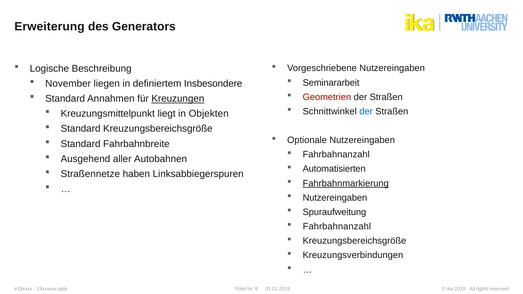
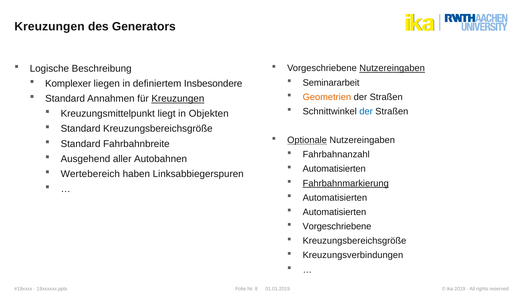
Erweiterung at (49, 27): Erweiterung -> Kreuzungen
Nutzereingaben at (392, 68) underline: none -> present
November: November -> Komplexer
Geometrien colour: red -> orange
Optionale underline: none -> present
Straßennetze: Straßennetze -> Wertebereich
Nutzereingaben at (335, 198): Nutzereingaben -> Automatisierten
Spuraufweitung at (334, 212): Spuraufweitung -> Automatisierten
Fahrbahnanzahl at (337, 227): Fahrbahnanzahl -> Vorgeschriebene
